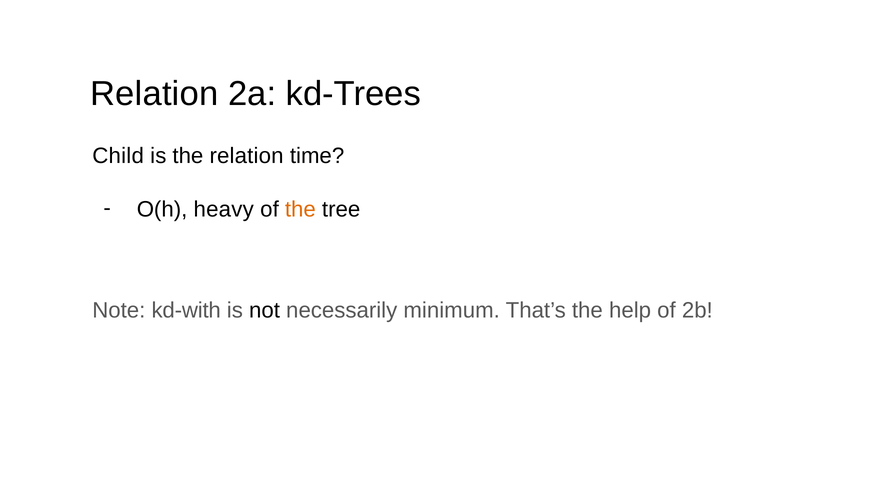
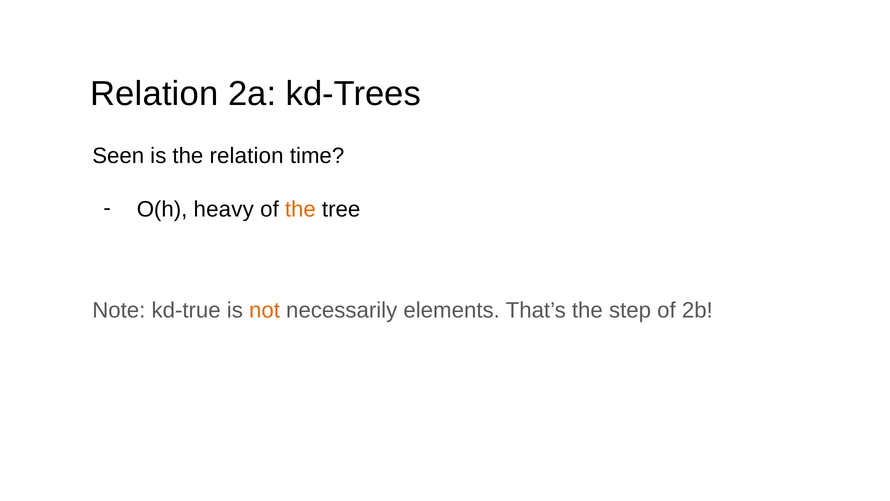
Child: Child -> Seen
kd-with: kd-with -> kd-true
not colour: black -> orange
minimum: minimum -> elements
help: help -> step
